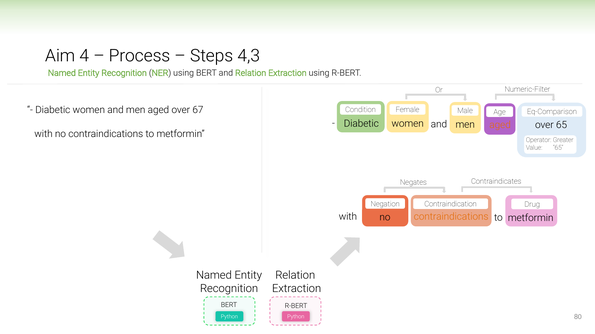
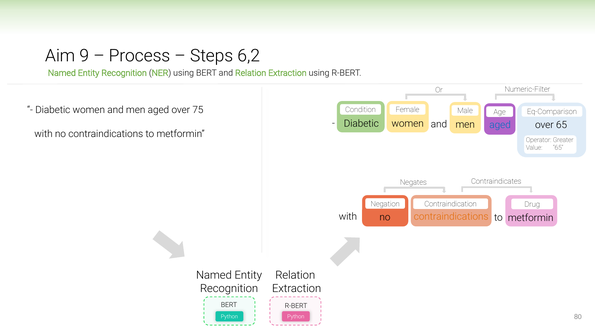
4: 4 -> 9
4,3: 4,3 -> 6,2
67: 67 -> 75
aged at (500, 125) colour: orange -> blue
